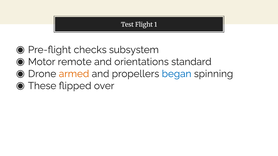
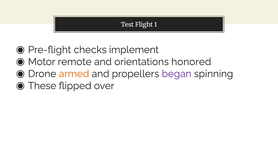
subsystem: subsystem -> implement
standard: standard -> honored
began colour: blue -> purple
